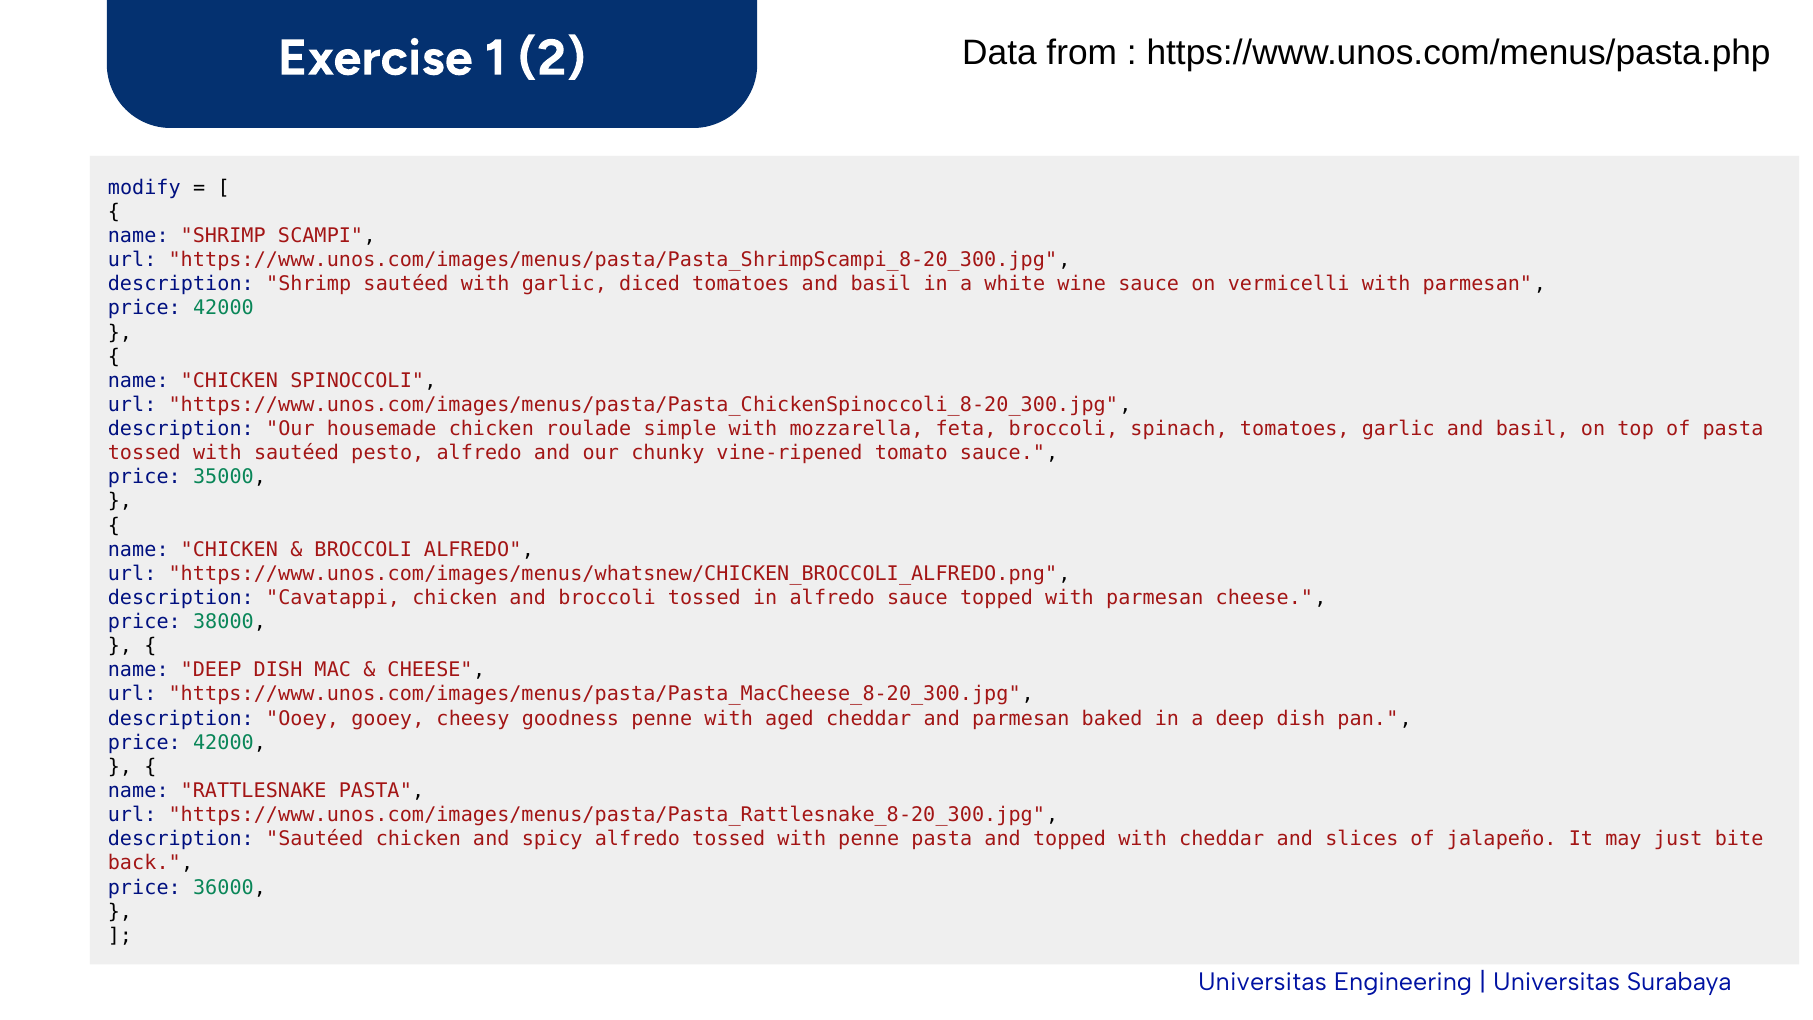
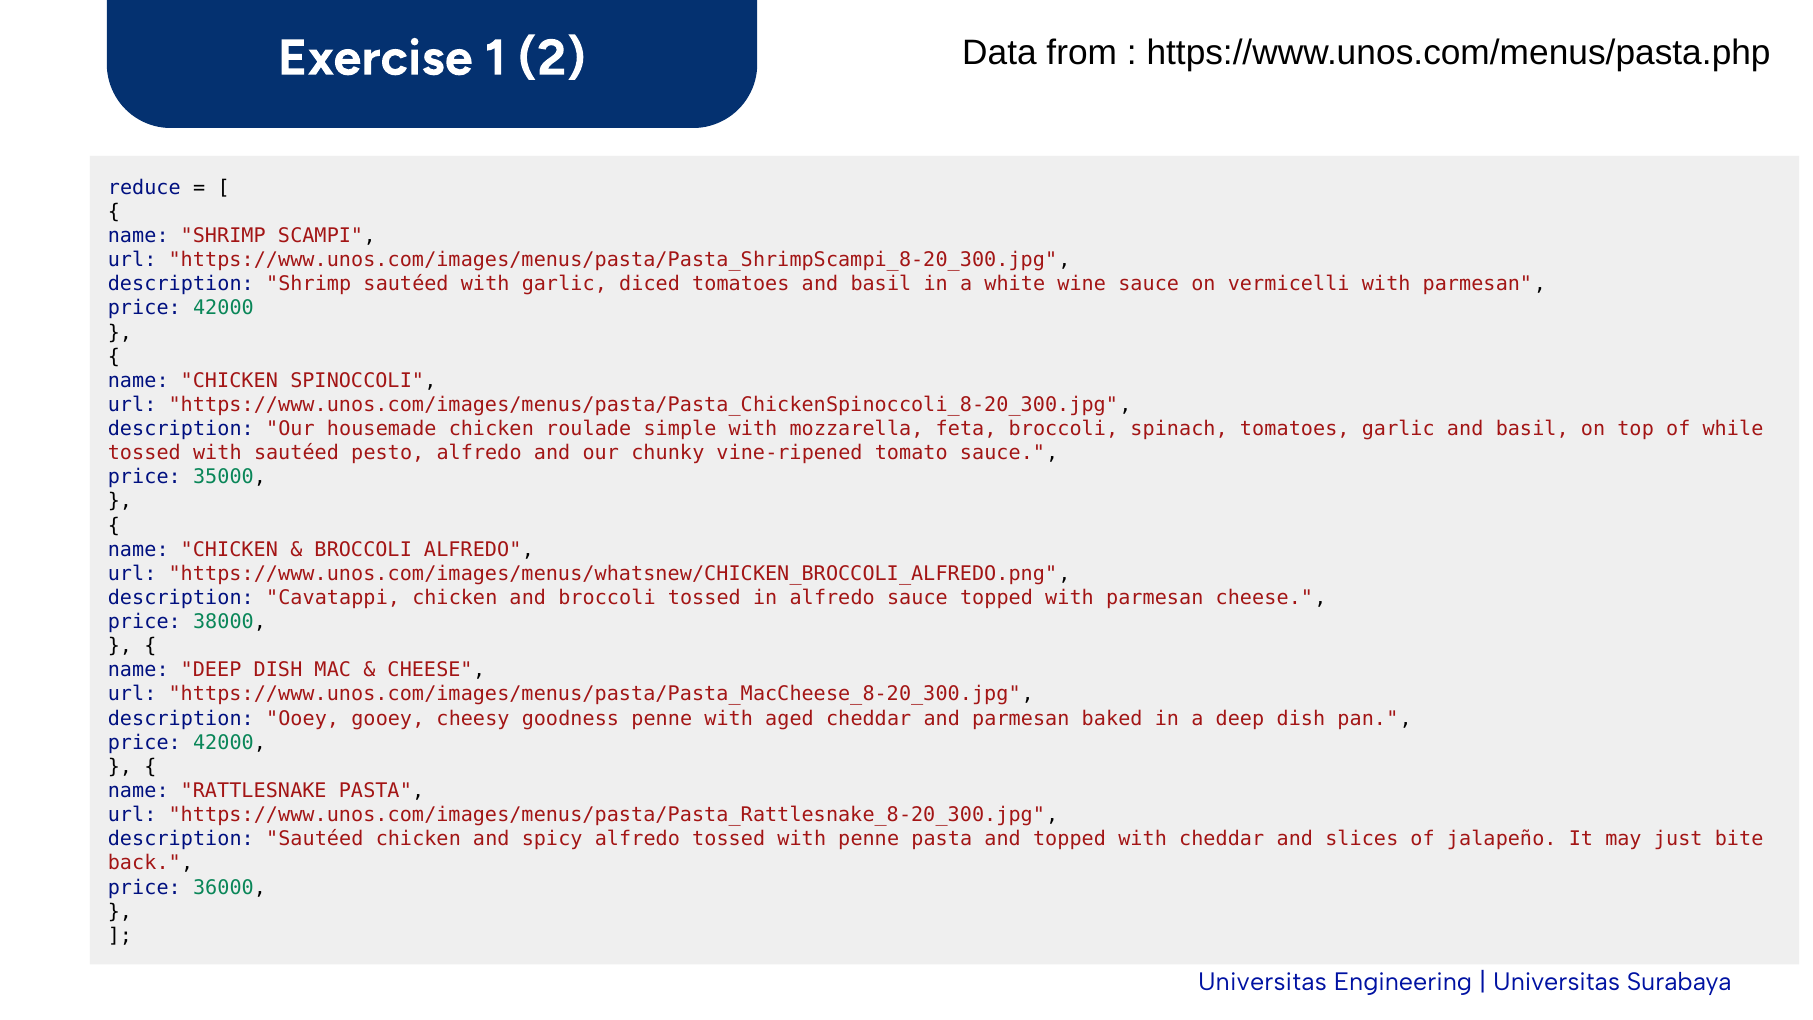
modify: modify -> reduce
of pasta: pasta -> while
